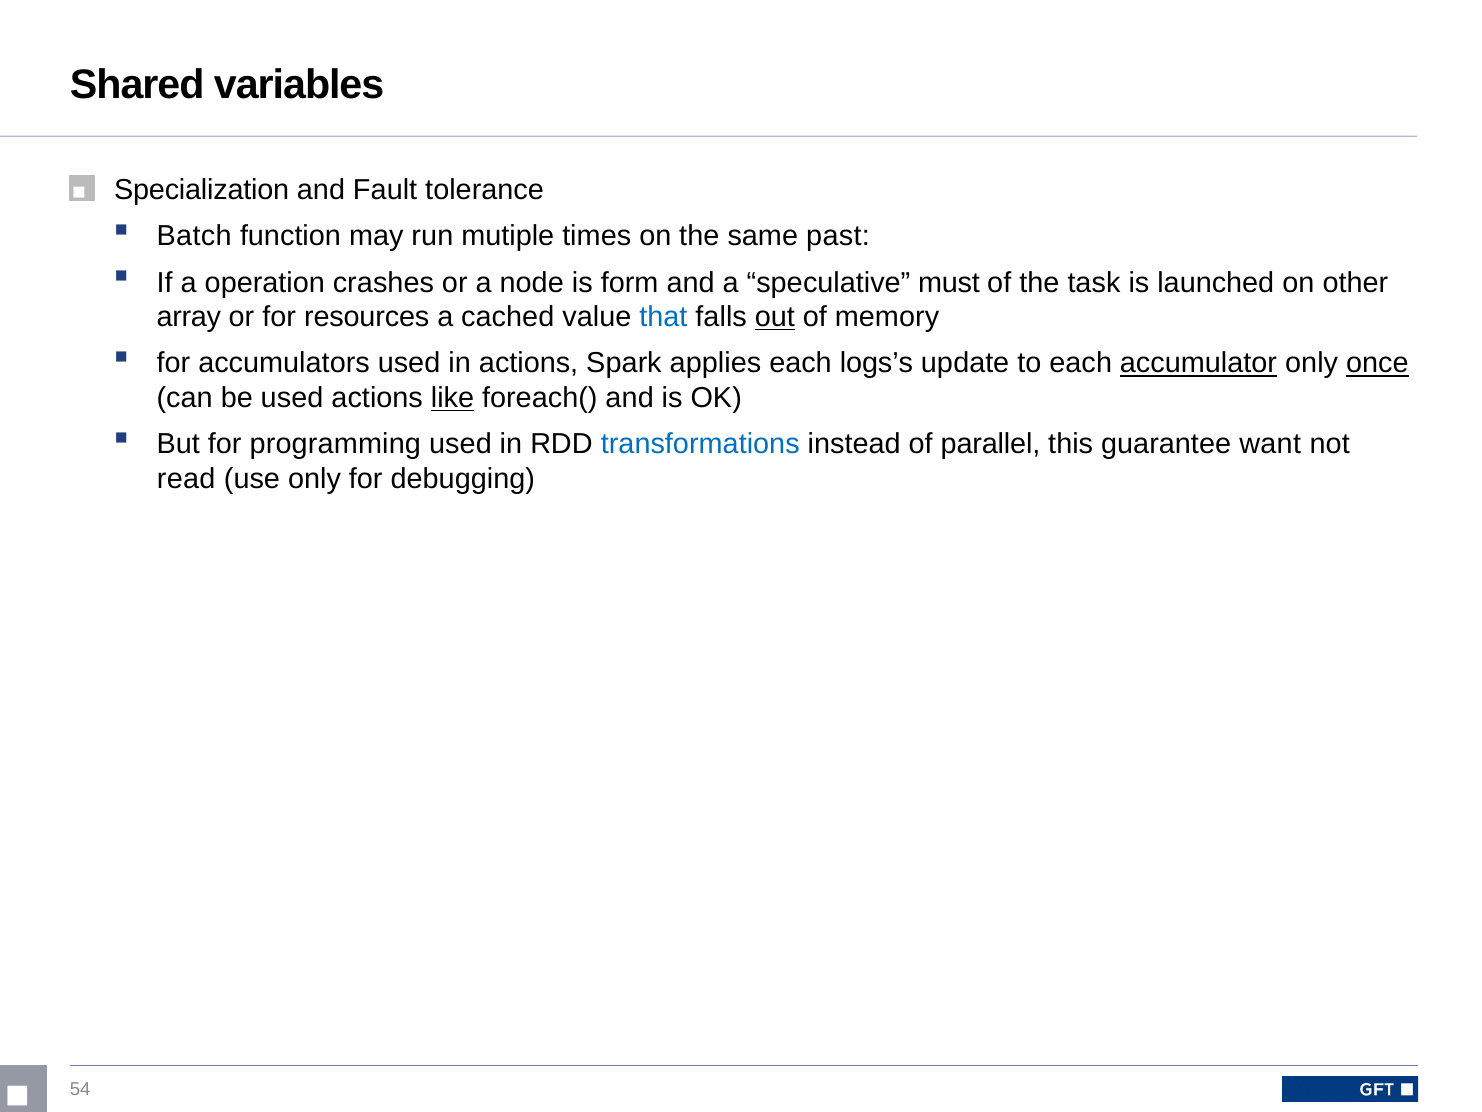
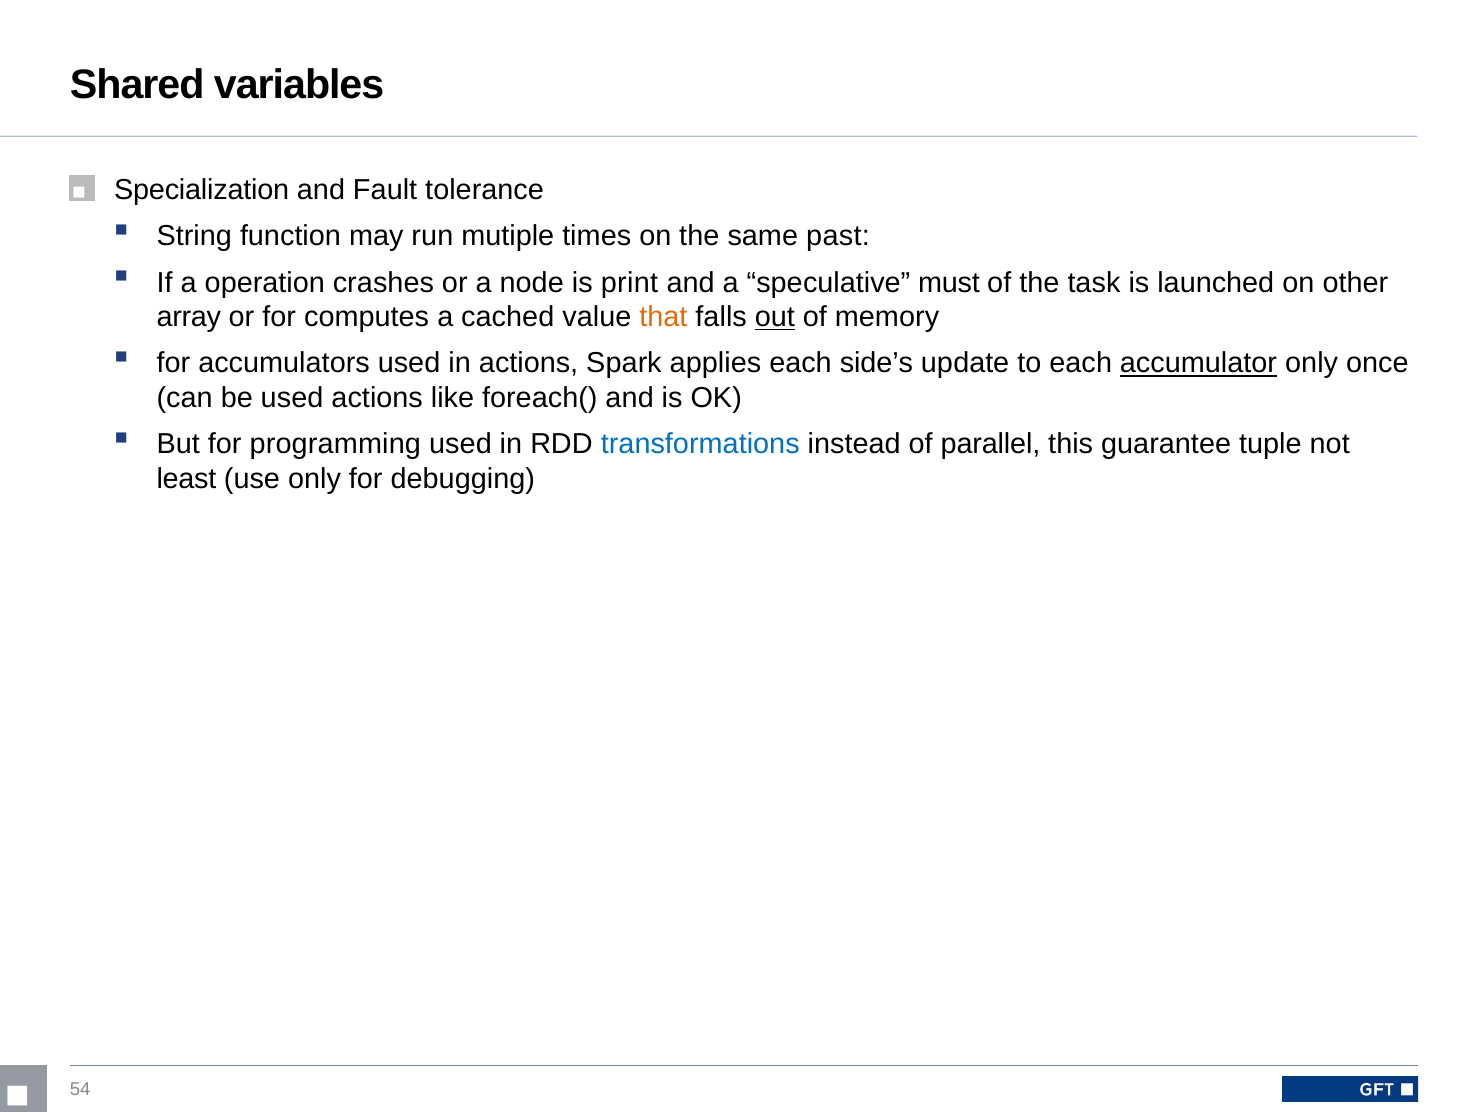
Batch: Batch -> String
form: form -> print
resources: resources -> computes
that colour: blue -> orange
logs’s: logs’s -> side’s
once underline: present -> none
like underline: present -> none
want: want -> tuple
read: read -> least
